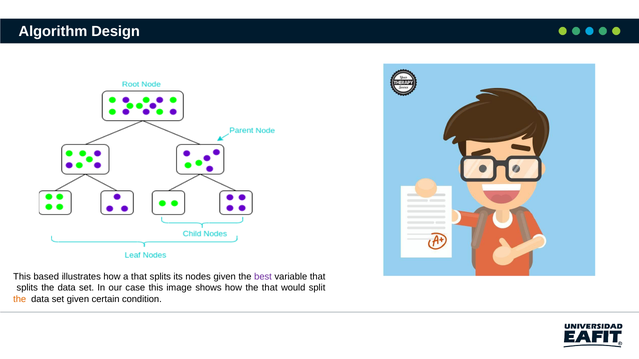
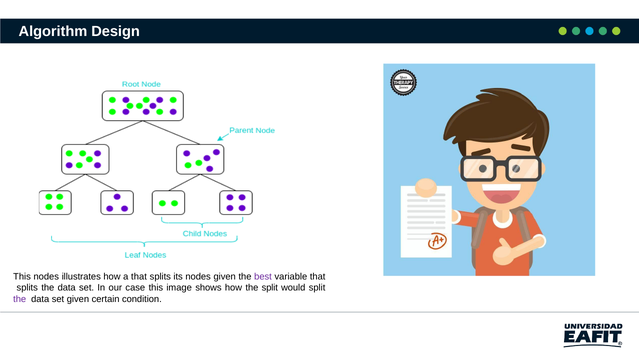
This based: based -> nodes
the that: that -> split
the at (20, 299) colour: orange -> purple
